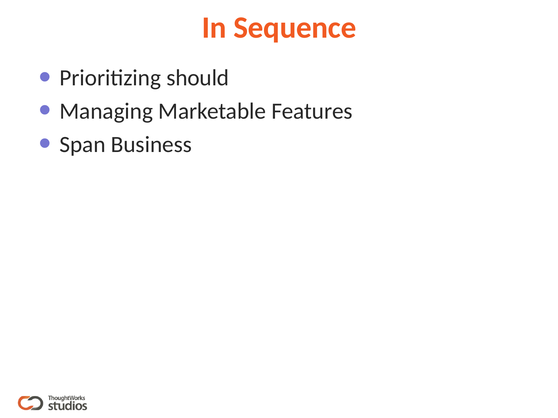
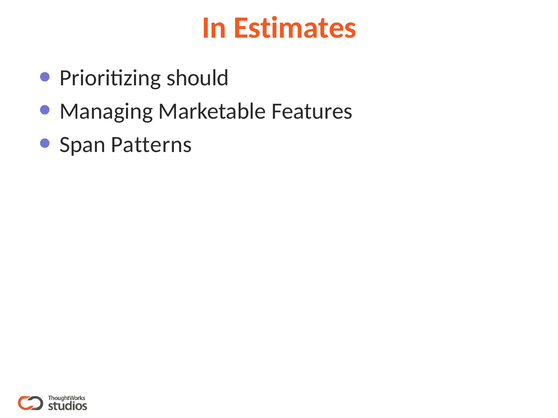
Sequence: Sequence -> Estimates
Business: Business -> Patterns
